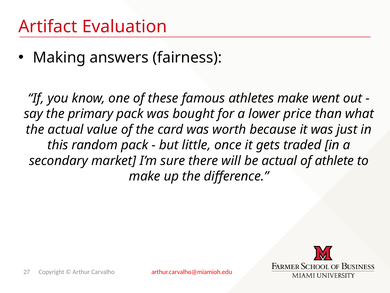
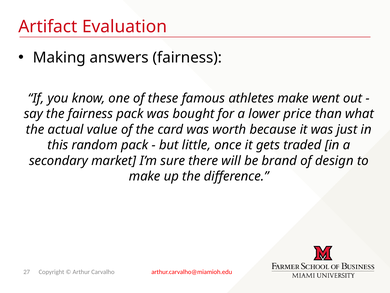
the primary: primary -> fairness
be actual: actual -> brand
athlete: athlete -> design
